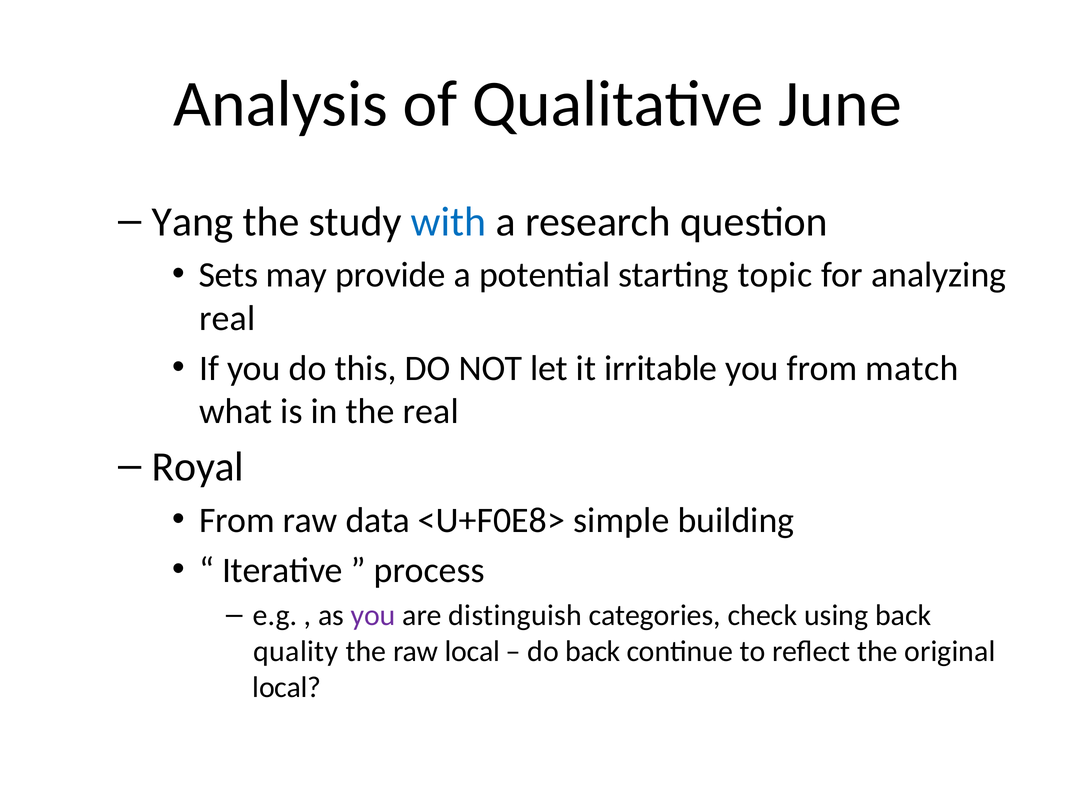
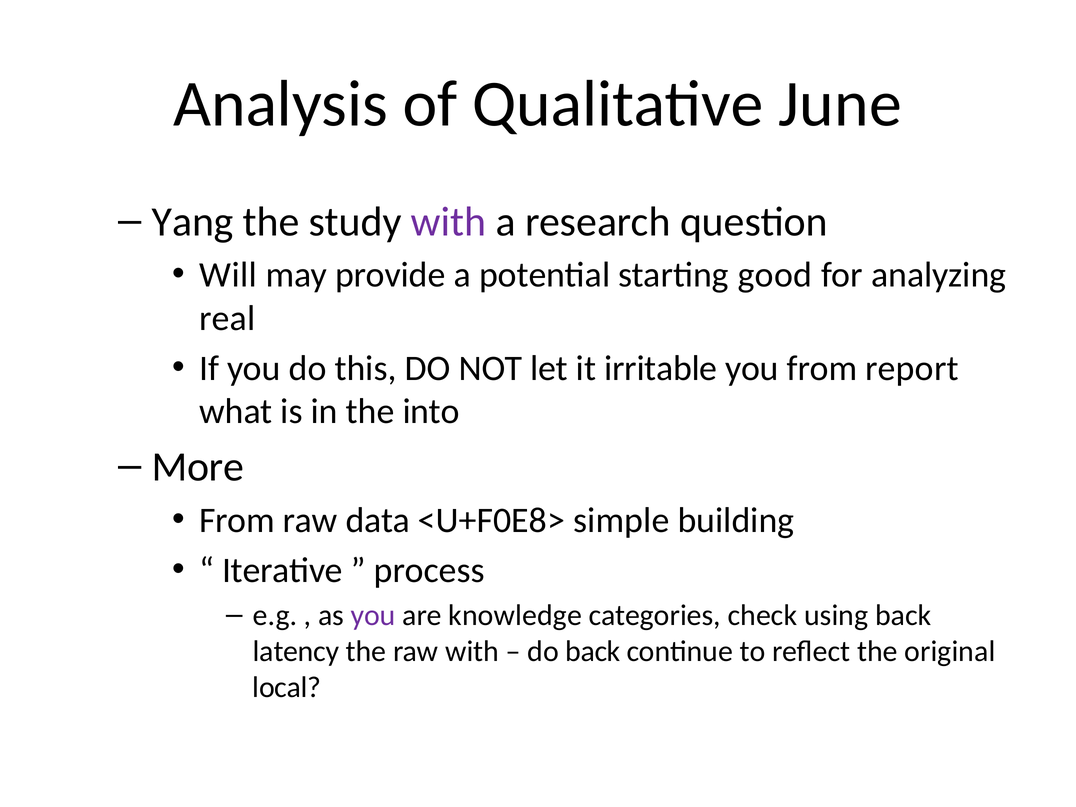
with at (449, 222) colour: blue -> purple
Sets: Sets -> Will
topic: topic -> good
match: match -> report
the real: real -> into
Royal: Royal -> More
distinguish: distinguish -> knowledge
quality: quality -> latency
raw local: local -> with
